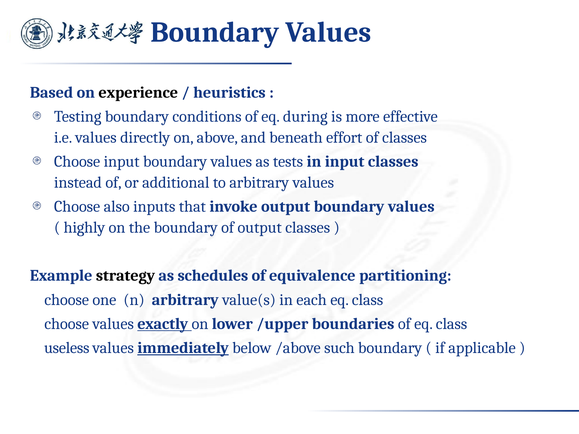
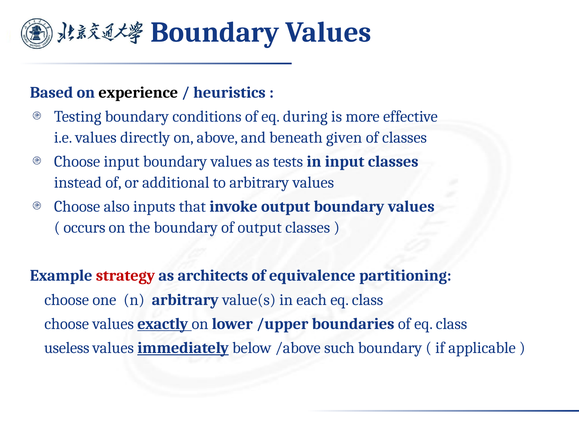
effort: effort -> given
highly: highly -> occurs
strategy colour: black -> red
schedules: schedules -> architects
